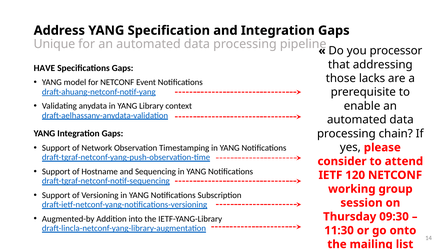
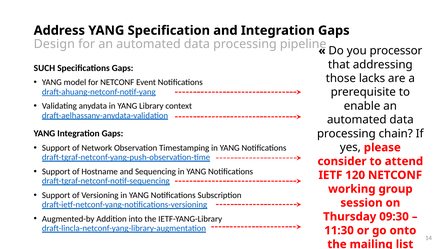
Unique: Unique -> Design
HAVE: HAVE -> SUCH
